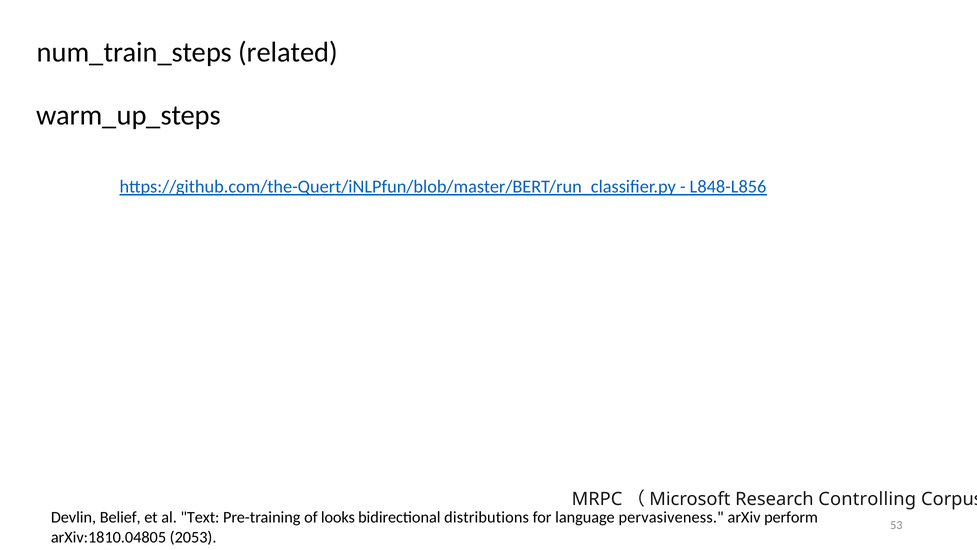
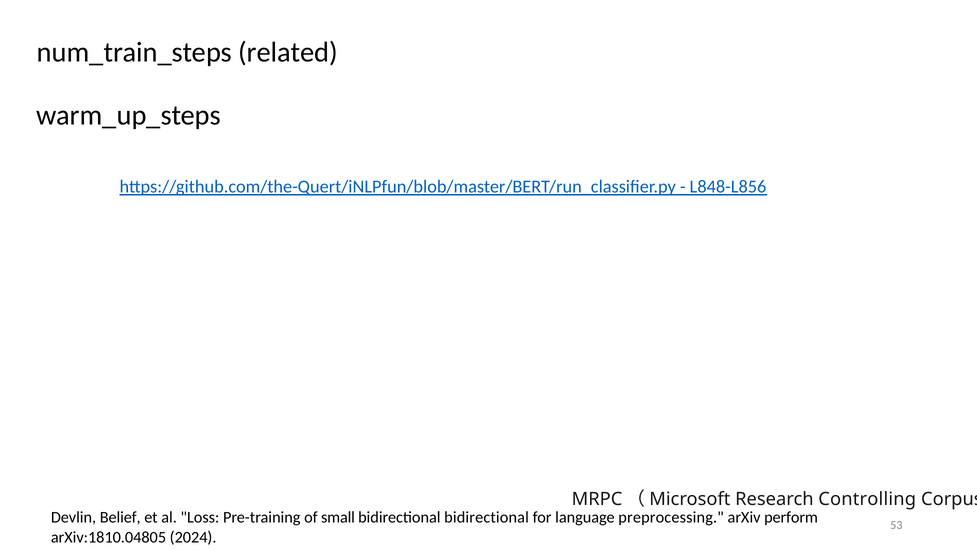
Text: Text -> Loss
looks: looks -> small
bidirectional distributions: distributions -> bidirectional
pervasiveness: pervasiveness -> preprocessing
2053: 2053 -> 2024
